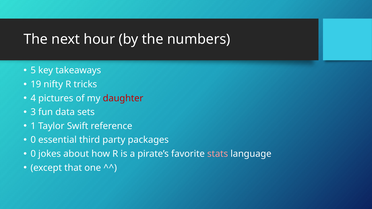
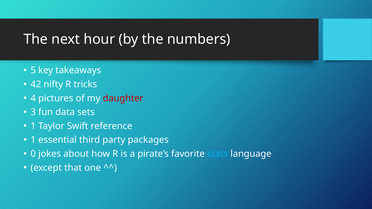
19: 19 -> 42
0 at (33, 140): 0 -> 1
stats colour: pink -> light blue
